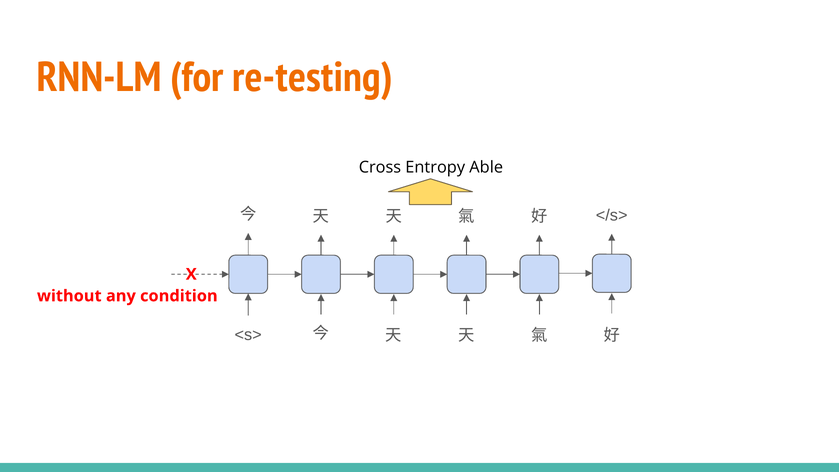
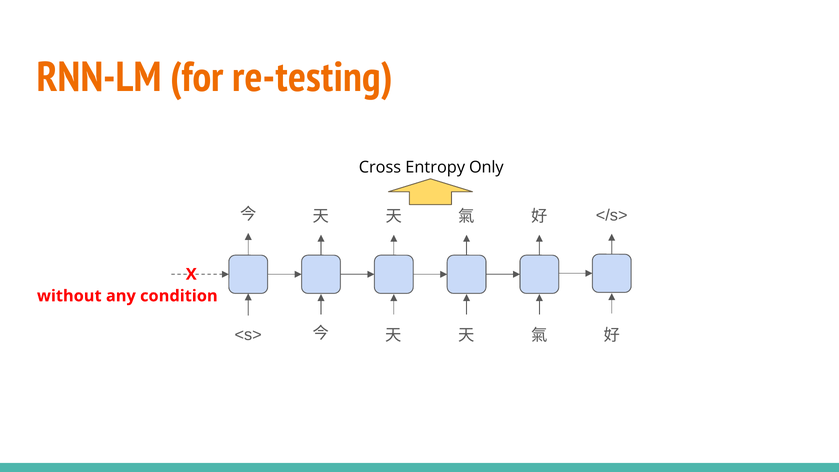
Able: Able -> Only
